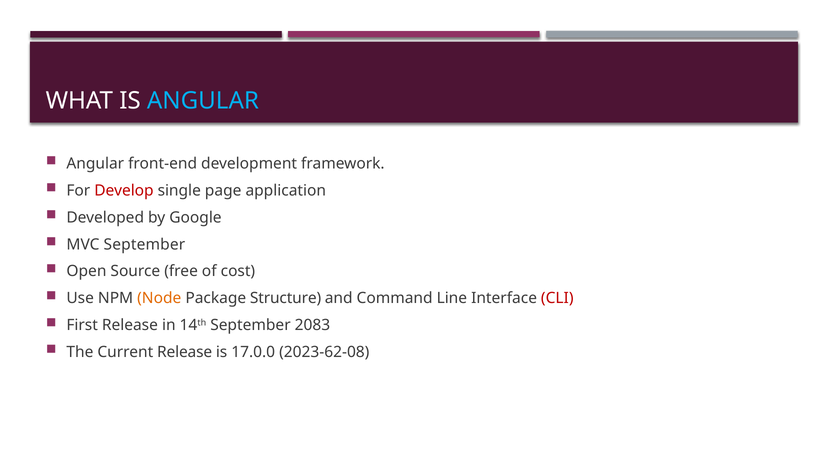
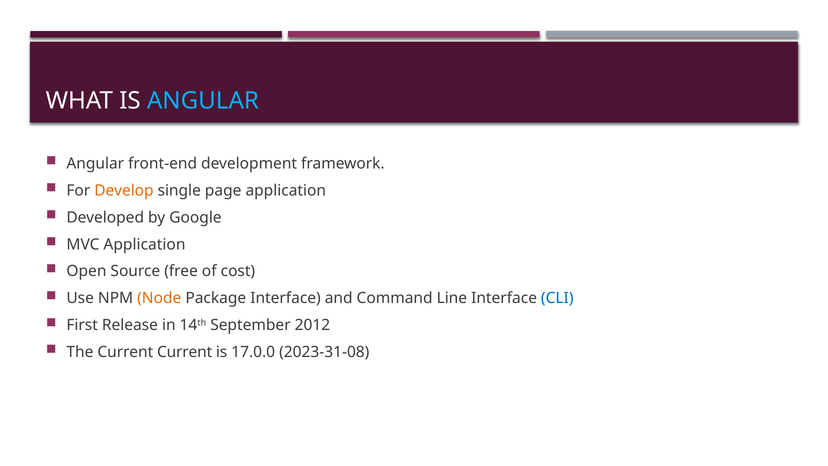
Develop colour: red -> orange
MVC September: September -> Application
Package Structure: Structure -> Interface
CLI colour: red -> blue
2083: 2083 -> 2012
Current Release: Release -> Current
2023-62-08: 2023-62-08 -> 2023-31-08
